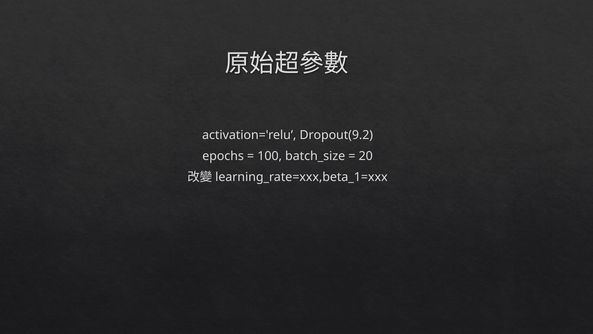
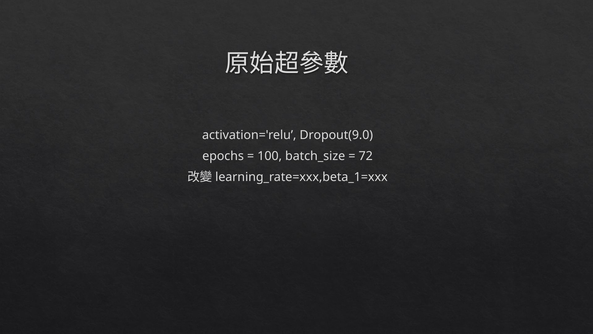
Dropout(9.2: Dropout(9.2 -> Dropout(9.0
20: 20 -> 72
